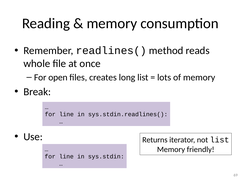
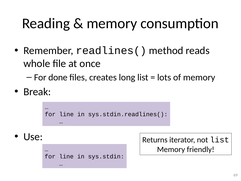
open: open -> done
